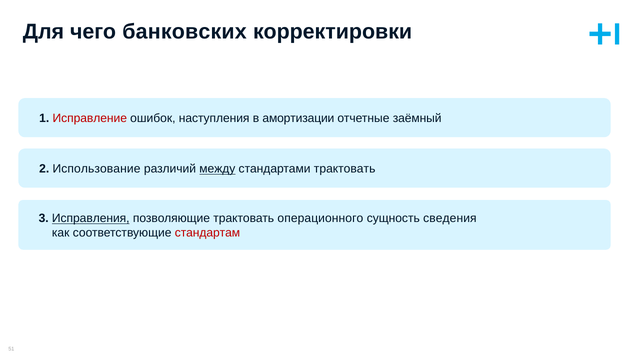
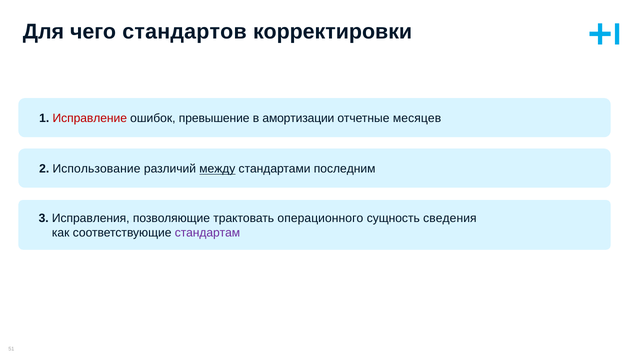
банковских: банковских -> стандартов
наступления: наступления -> превышение
заёмный: заёмный -> месяцев
стандартами трактовать: трактовать -> последним
Исправления underline: present -> none
стандартам colour: red -> purple
